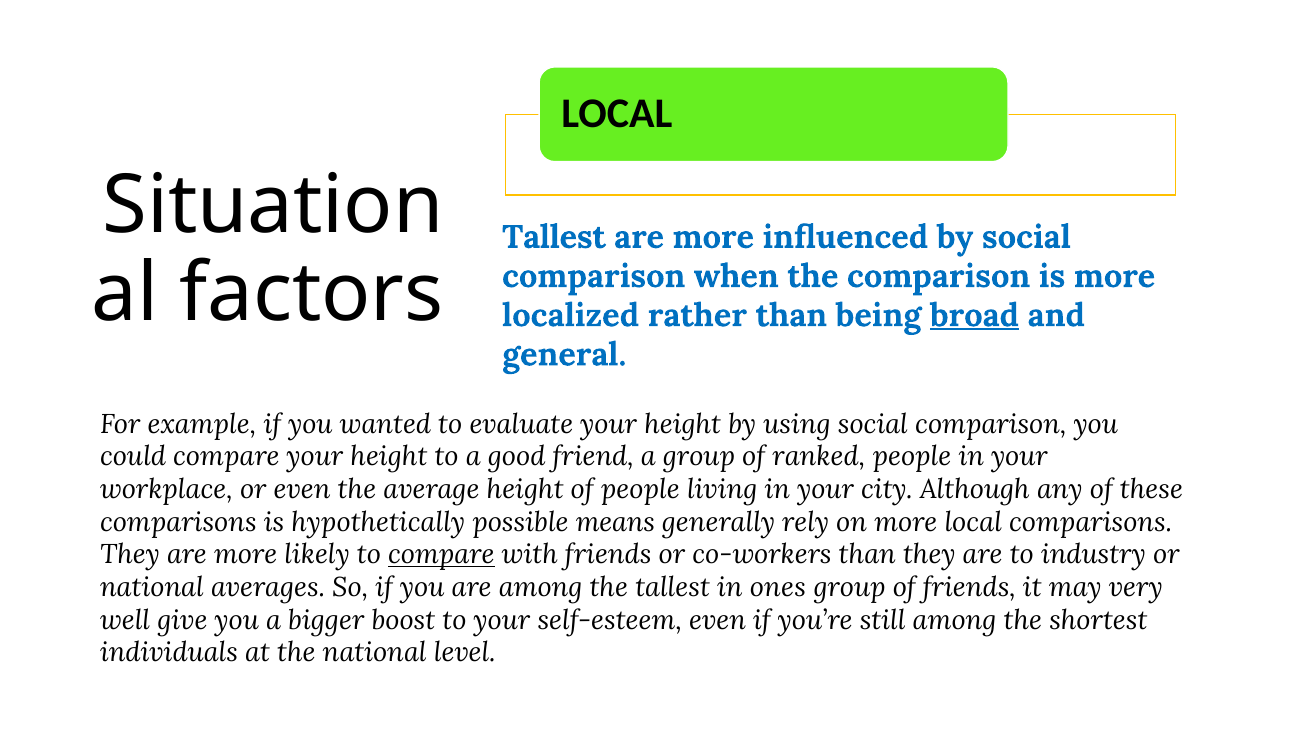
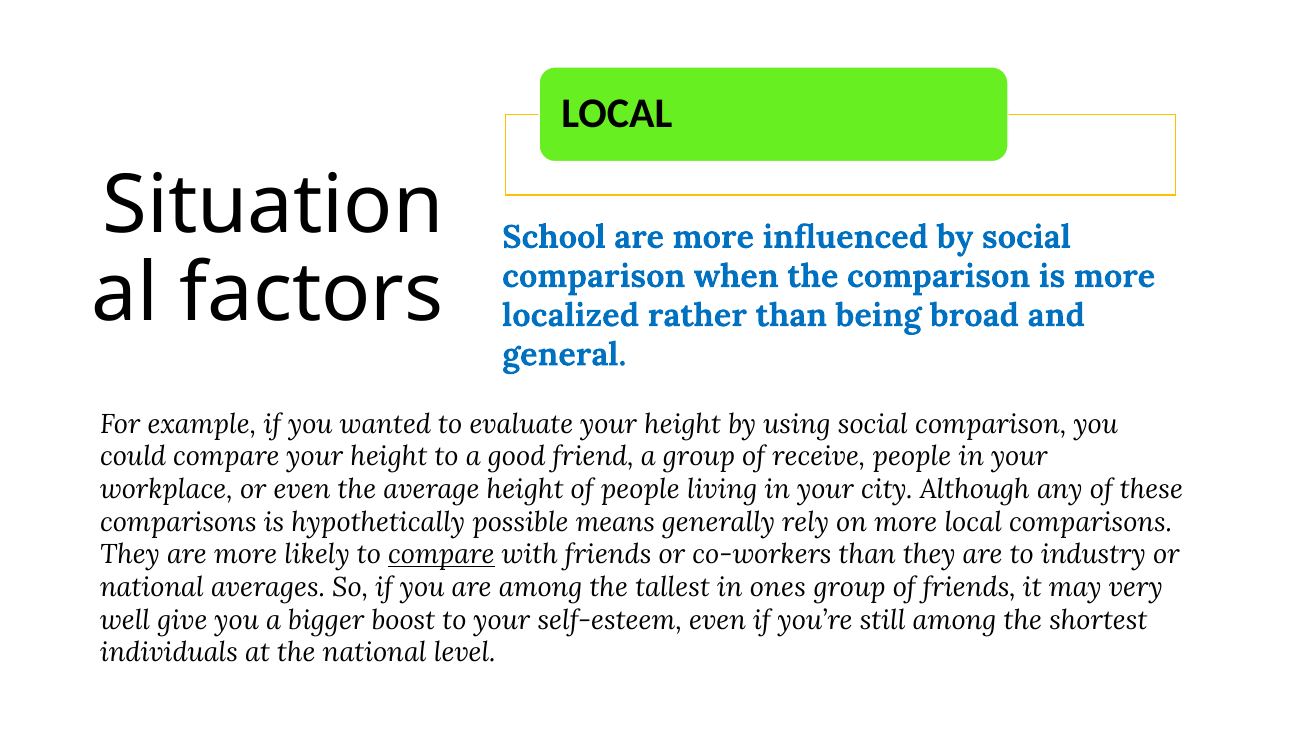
Tallest at (554, 237): Tallest -> School
broad underline: present -> none
ranked: ranked -> receive
